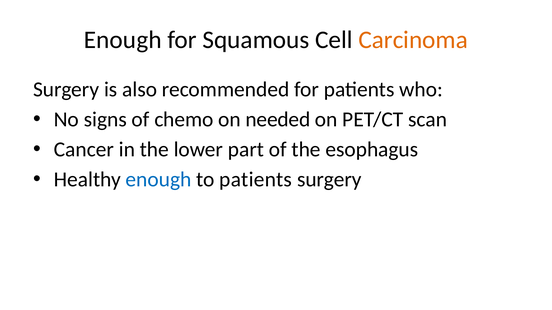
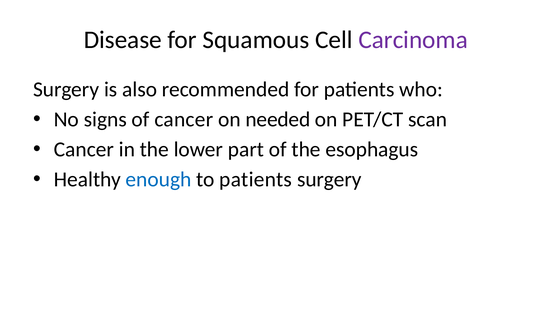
Enough at (123, 40): Enough -> Disease
Carcinoma colour: orange -> purple
of chemo: chemo -> cancer
